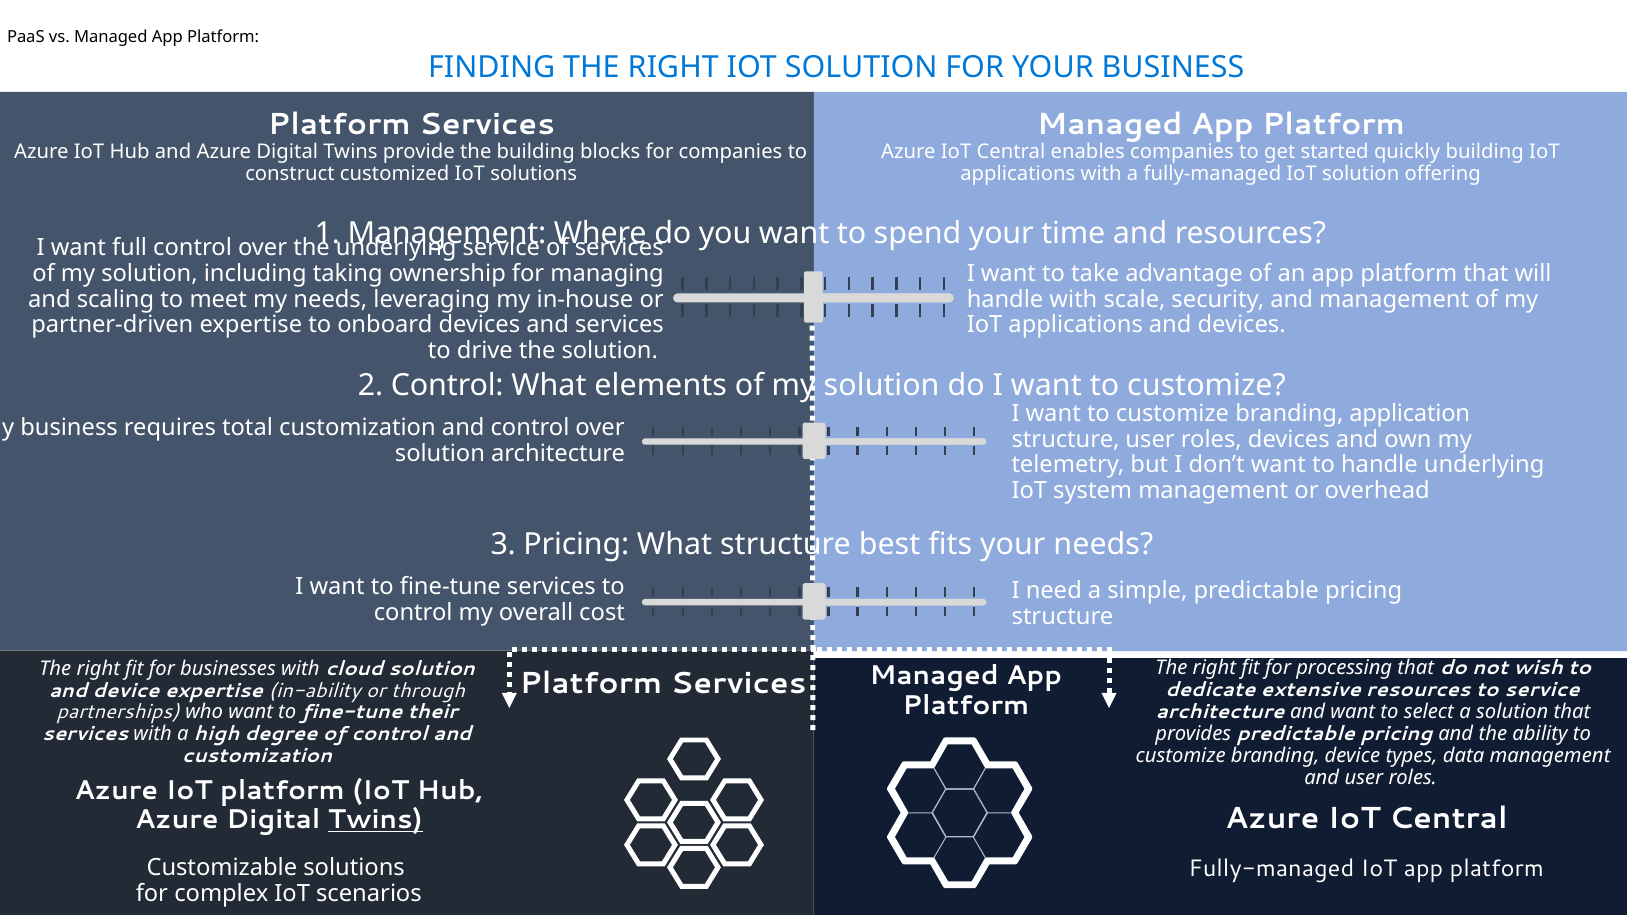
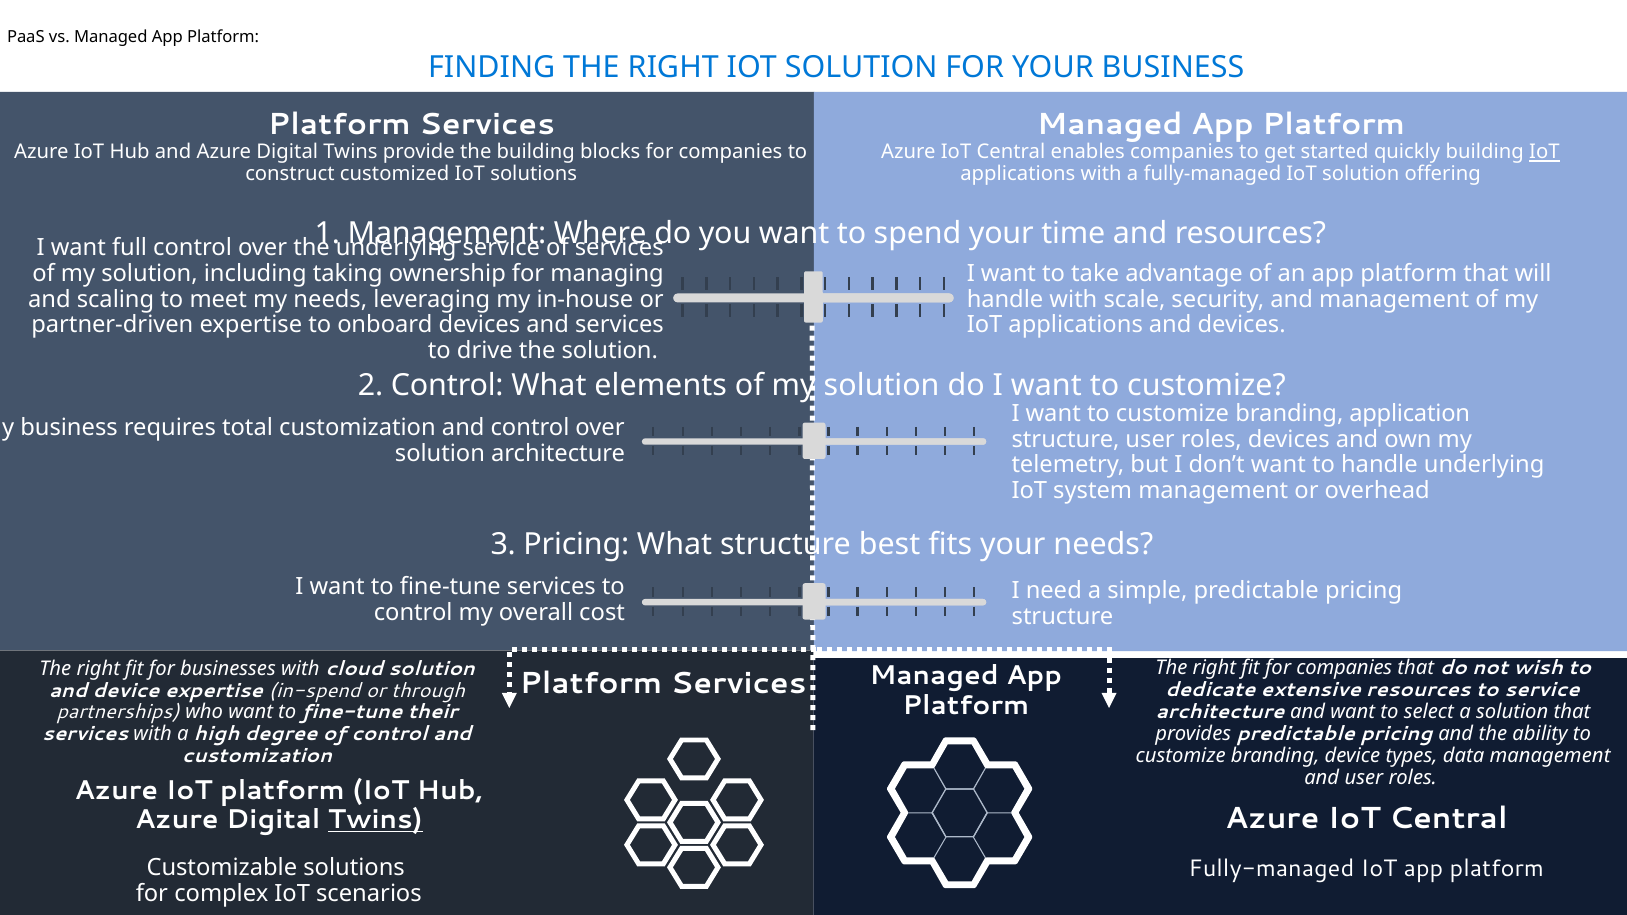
IoT at (1544, 152) underline: none -> present
fit for processing: processing -> companies
in-ability: in-ability -> in-spend
